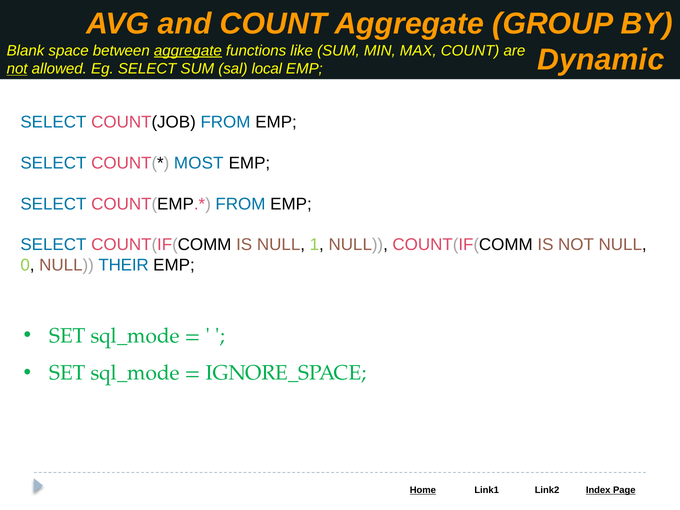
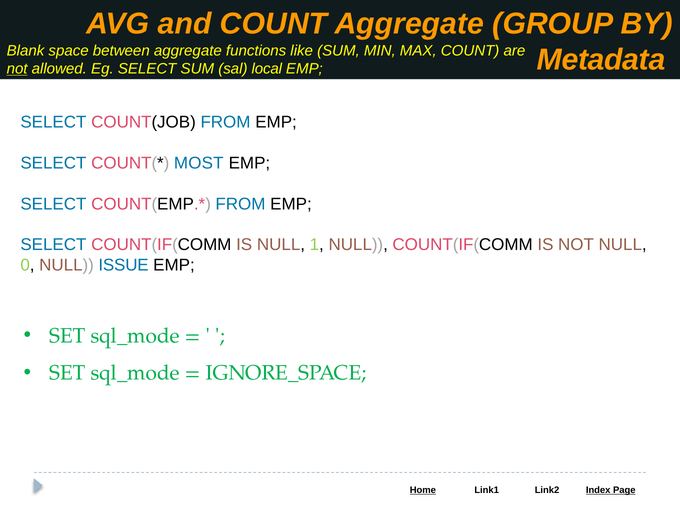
aggregate at (188, 51) underline: present -> none
Dynamic: Dynamic -> Metadata
THEIR: THEIR -> ISSUE
